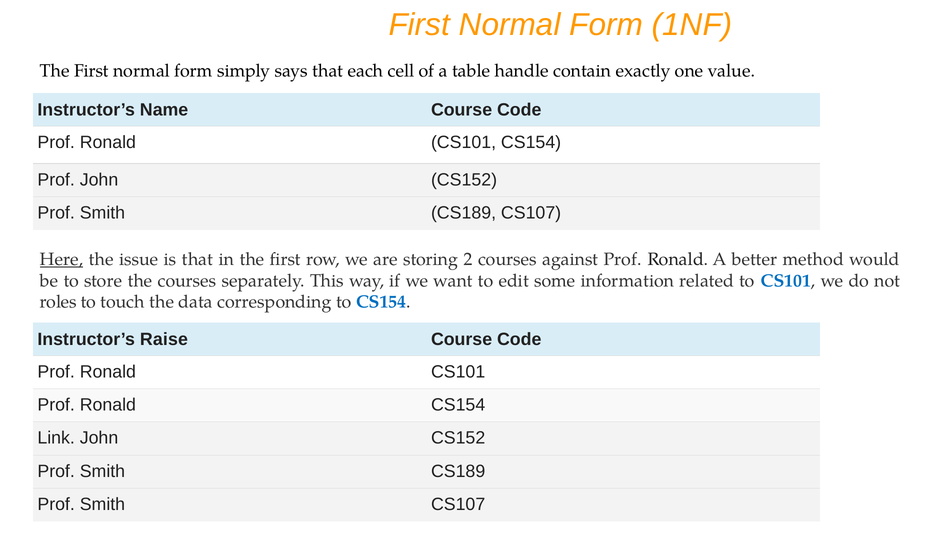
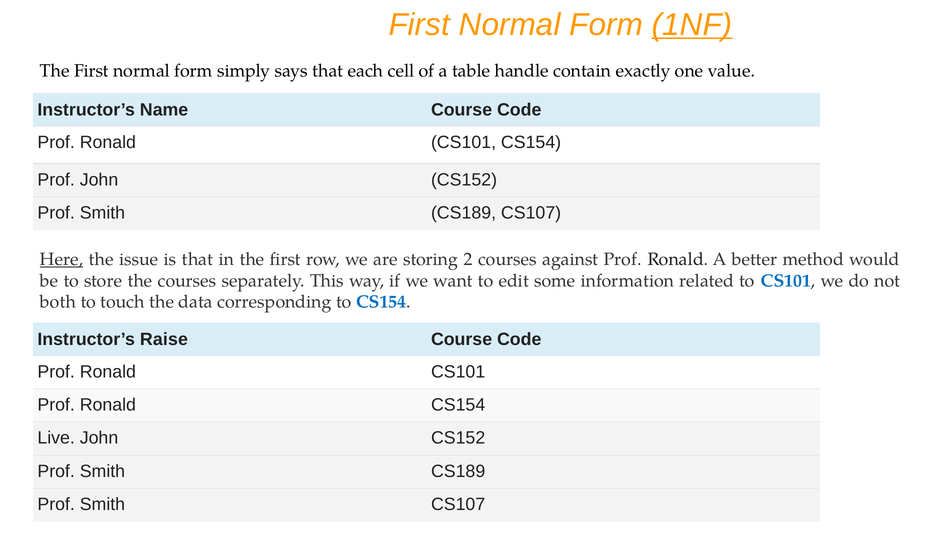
1NF underline: none -> present
roles: roles -> both
Link: Link -> Live
